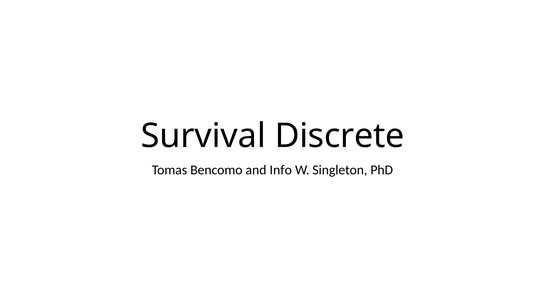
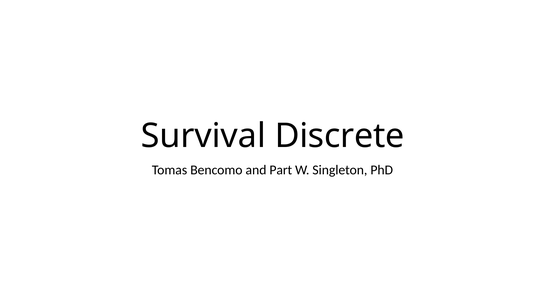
Info: Info -> Part
